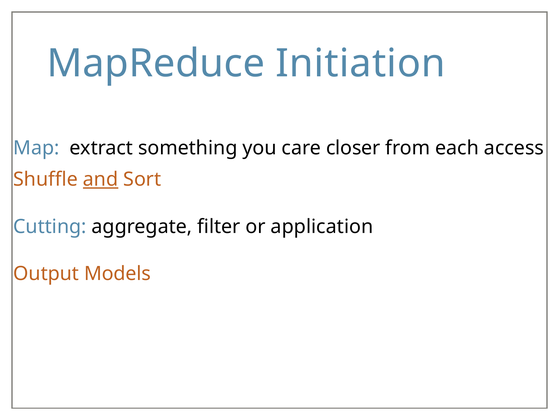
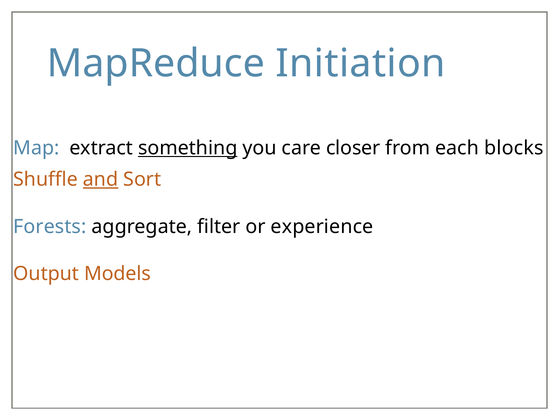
something underline: none -> present
access: access -> blocks
Cutting: Cutting -> Forests
application: application -> experience
